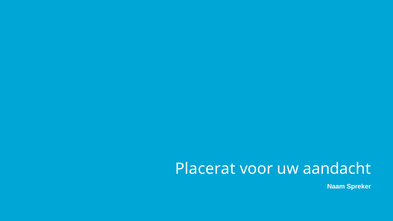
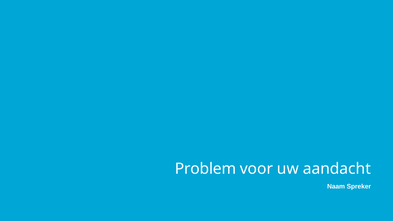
Placerat: Placerat -> Problem
